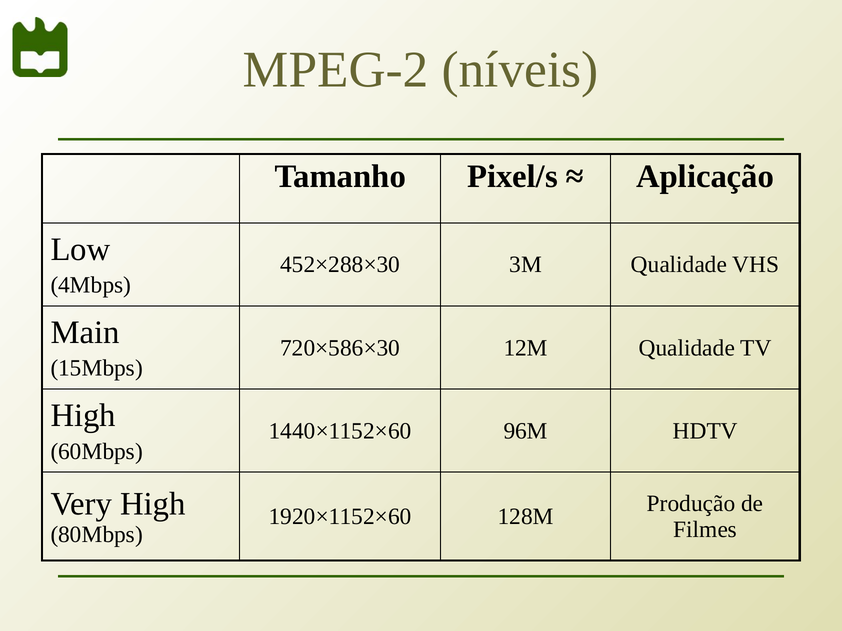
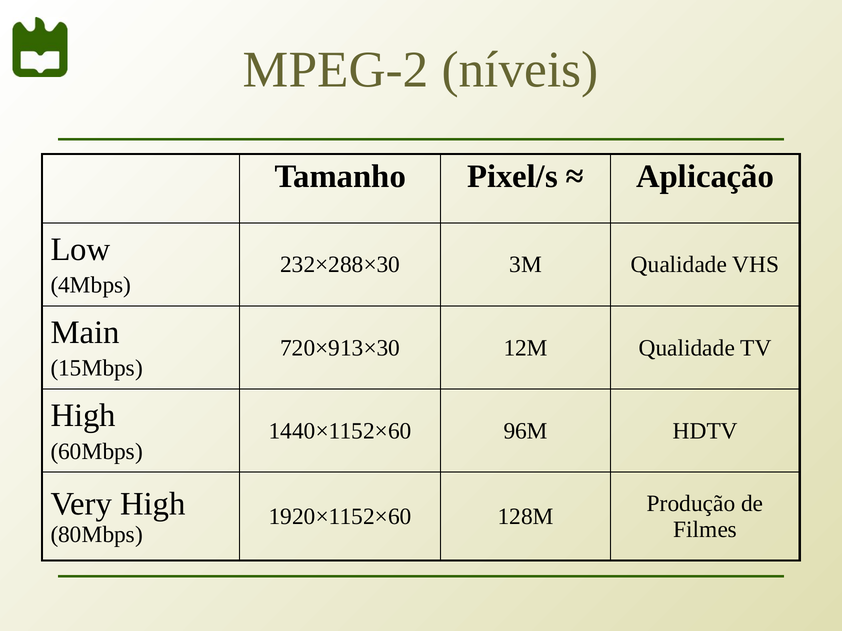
452×288×30: 452×288×30 -> 232×288×30
720×586×30: 720×586×30 -> 720×913×30
